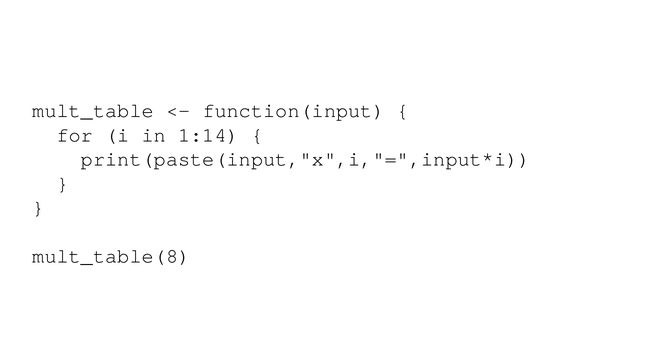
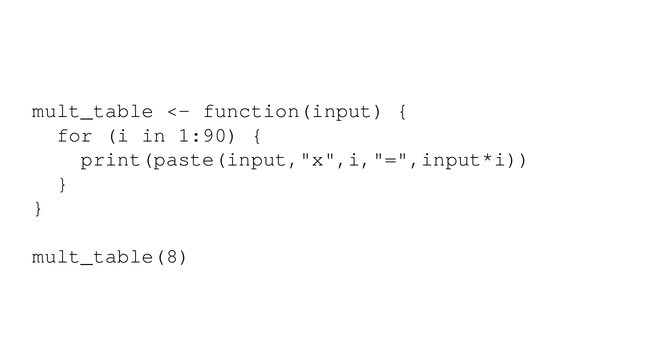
1:14: 1:14 -> 1:90
